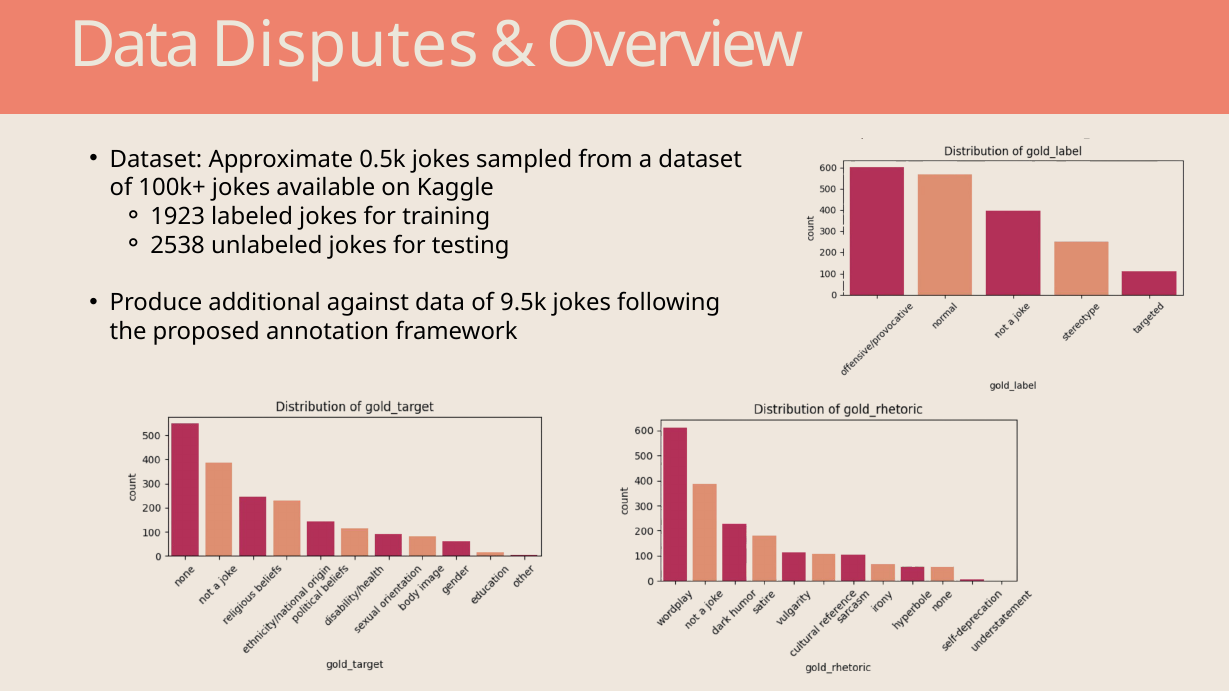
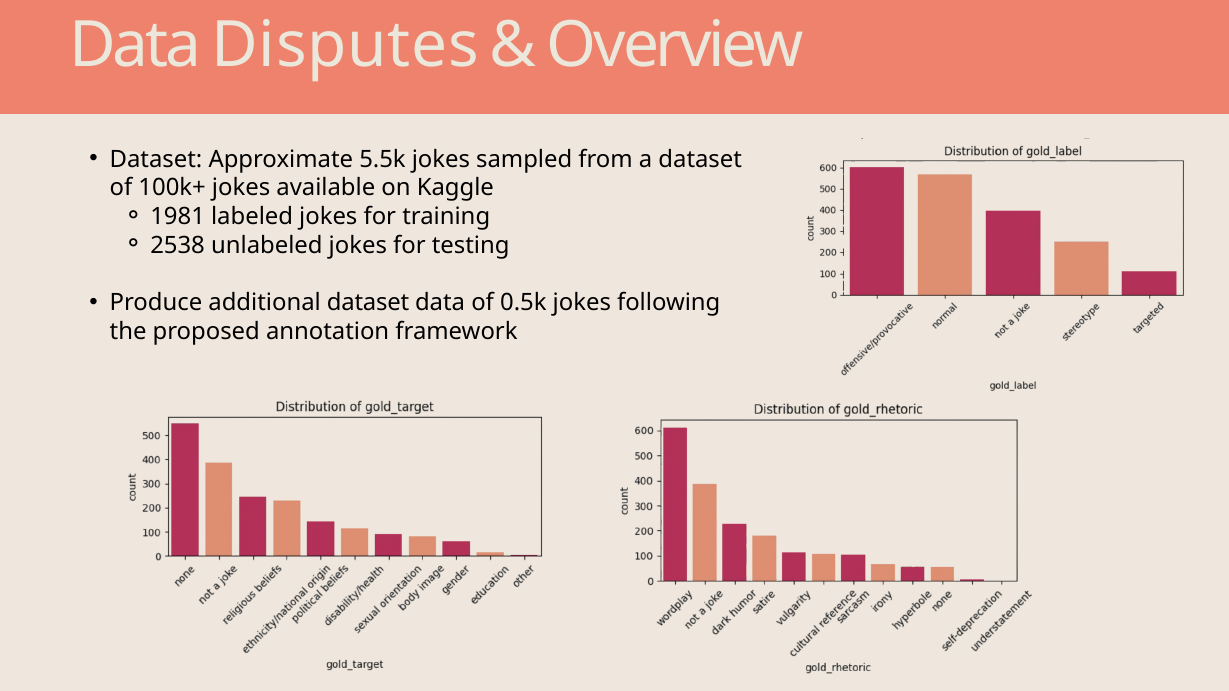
0.5k: 0.5k -> 5.5k
1923: 1923 -> 1981
additional against: against -> dataset
9.5k: 9.5k -> 0.5k
